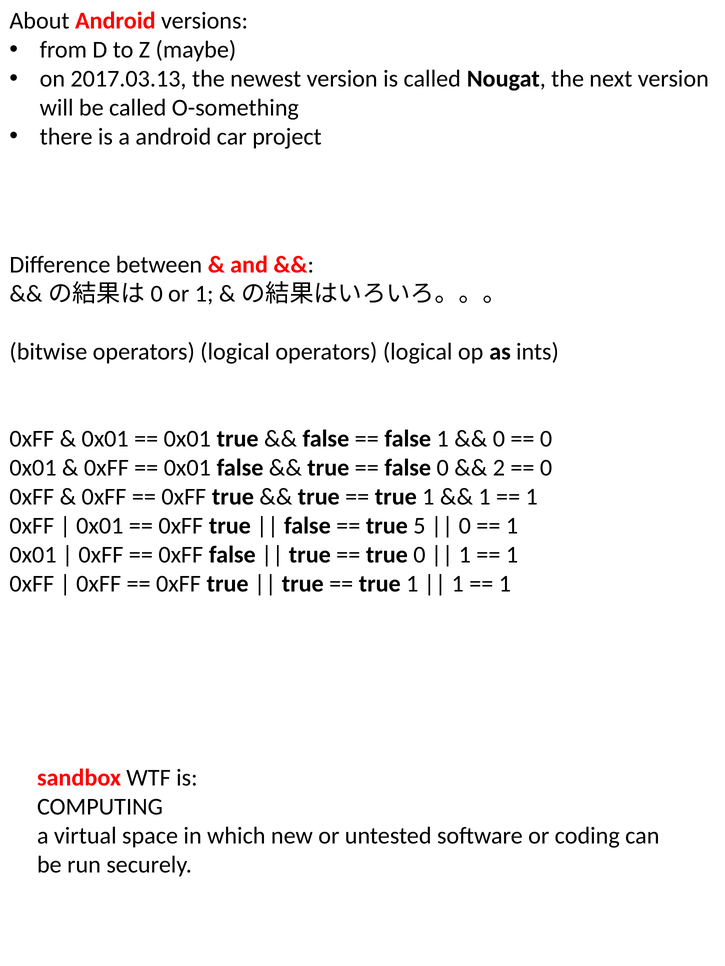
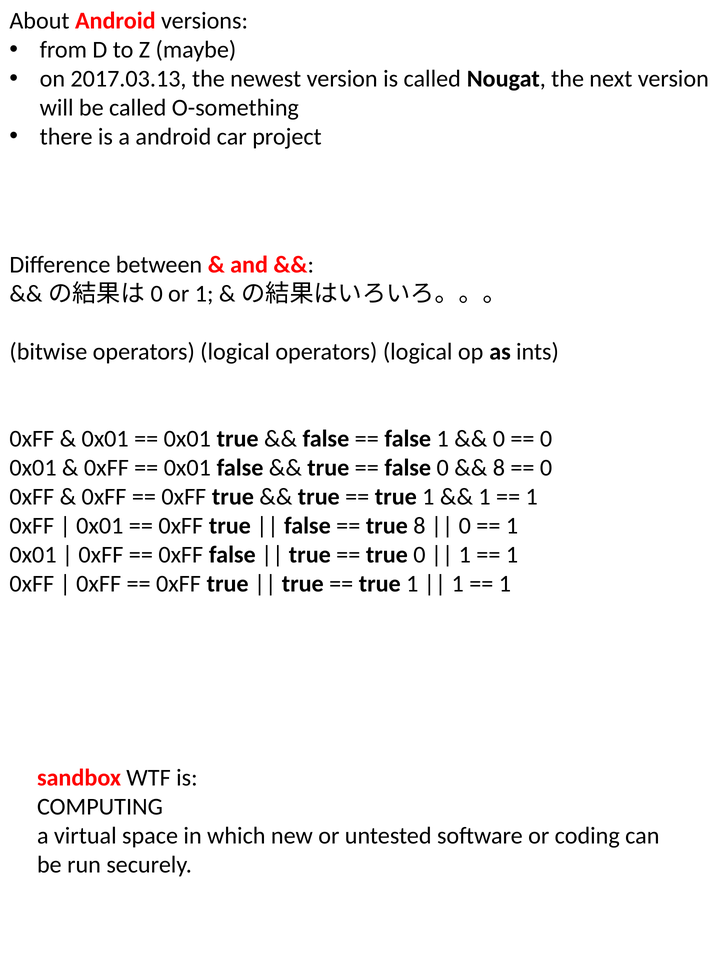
2 at (499, 468): 2 -> 8
true 5: 5 -> 8
